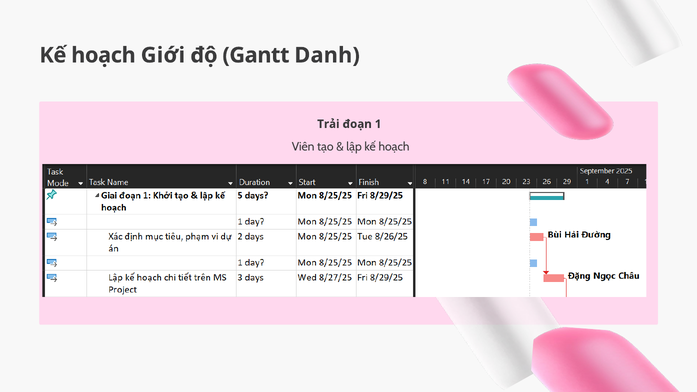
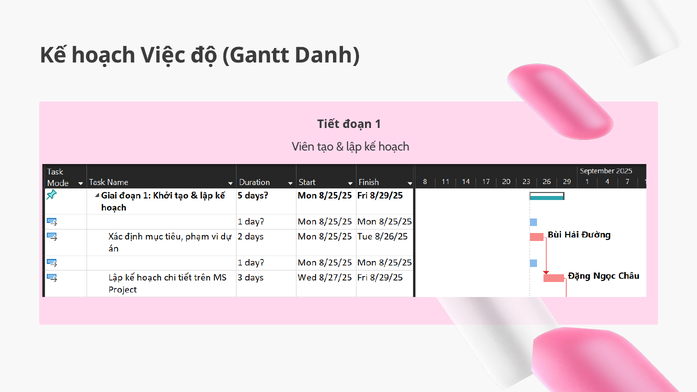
Giới: Giới -> Việc
Trải: Trải -> Tiết
